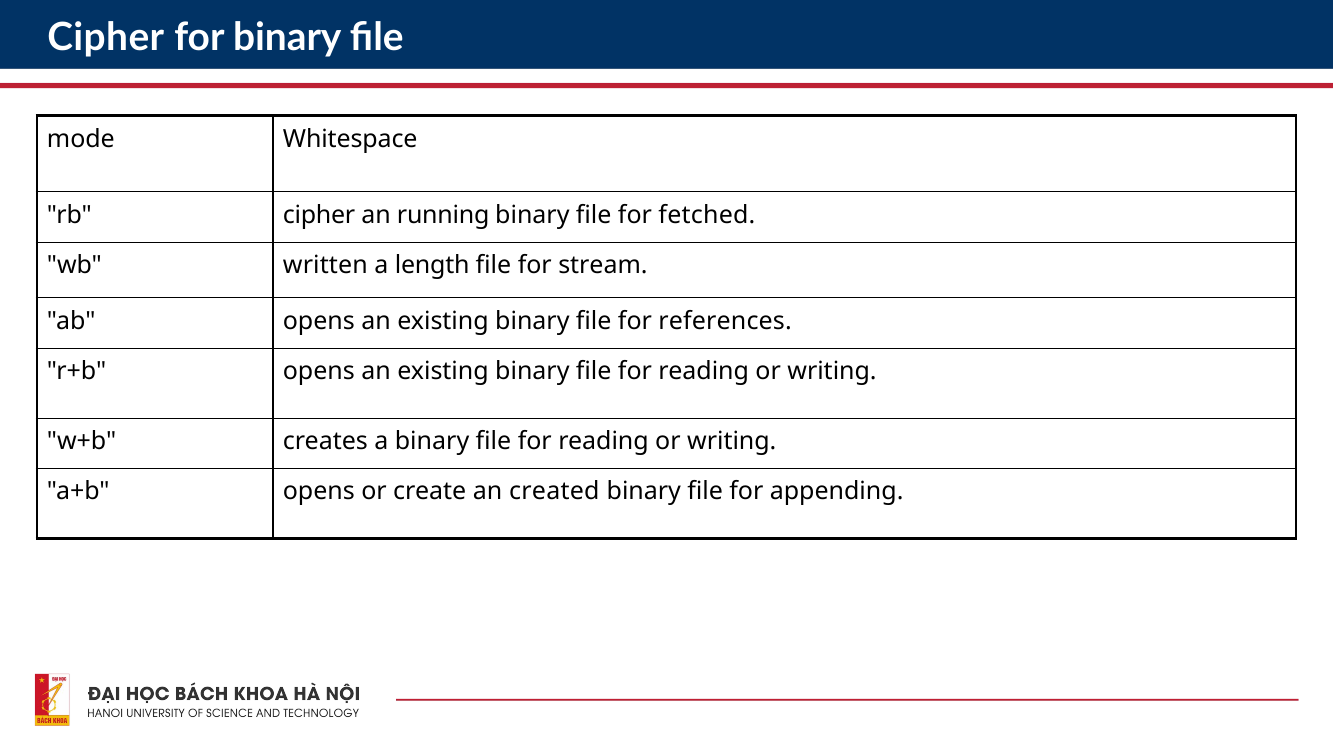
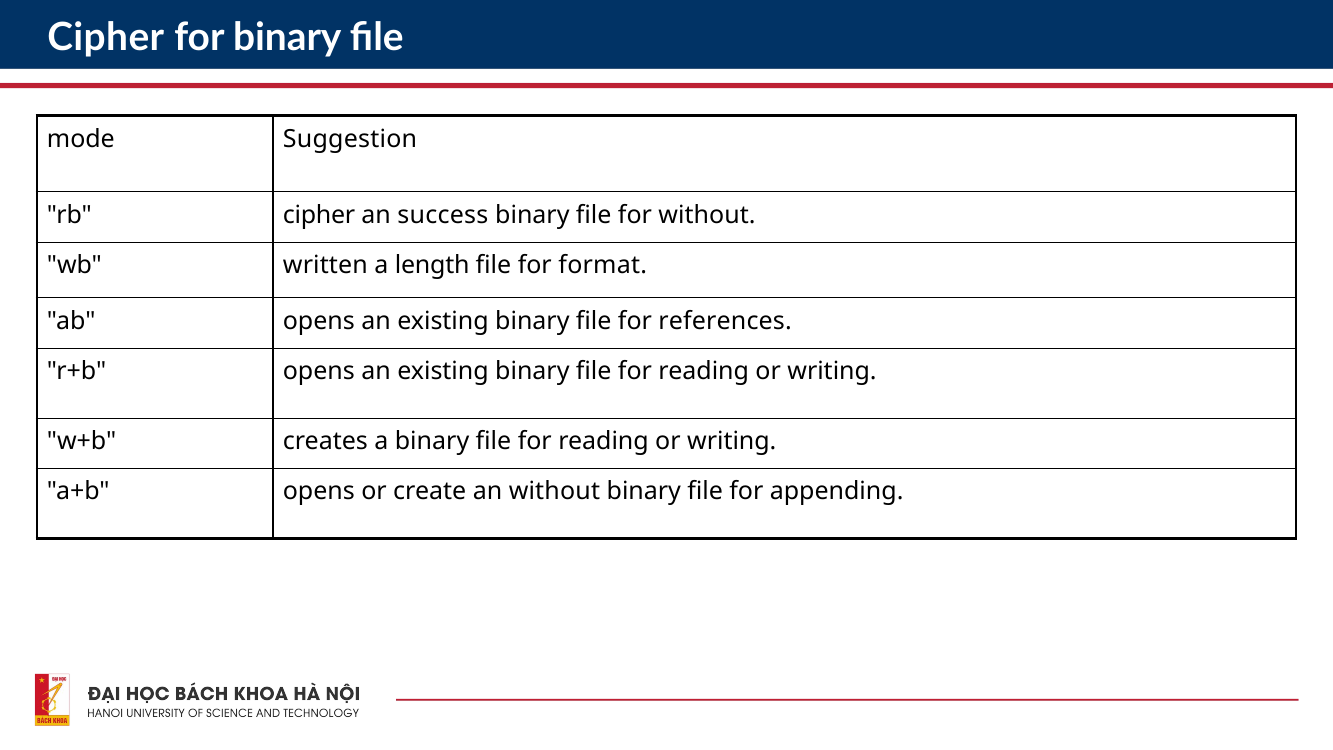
Whitespace: Whitespace -> Suggestion
running: running -> success
for fetched: fetched -> without
stream: stream -> format
an created: created -> without
